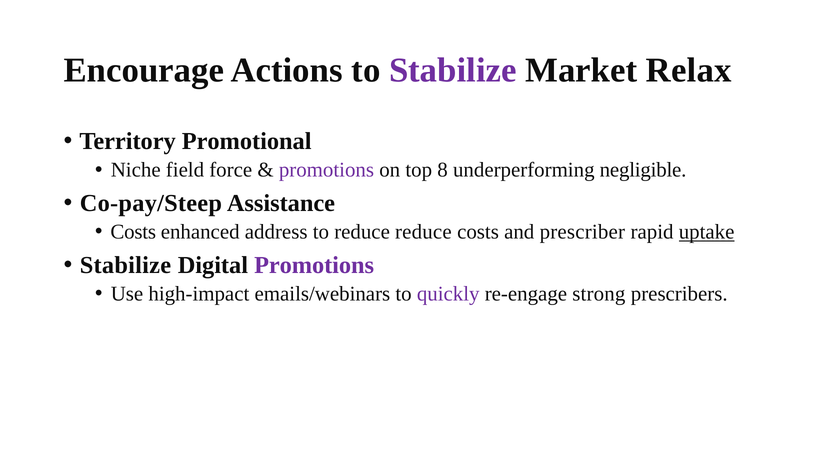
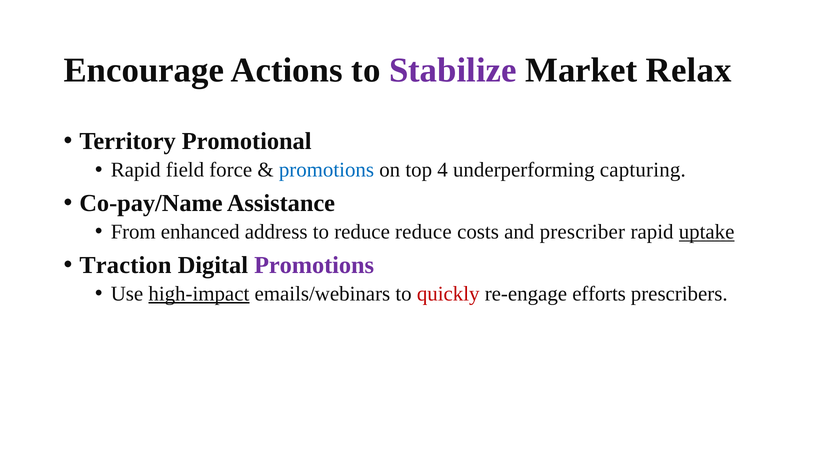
Niche at (136, 170): Niche -> Rapid
promotions at (326, 170) colour: purple -> blue
8: 8 -> 4
negligible: negligible -> capturing
Co-pay/Steep: Co-pay/Steep -> Co-pay/Name
Costs at (133, 232): Costs -> From
Stabilize at (125, 265): Stabilize -> Traction
high-impact underline: none -> present
quickly colour: purple -> red
strong: strong -> efforts
